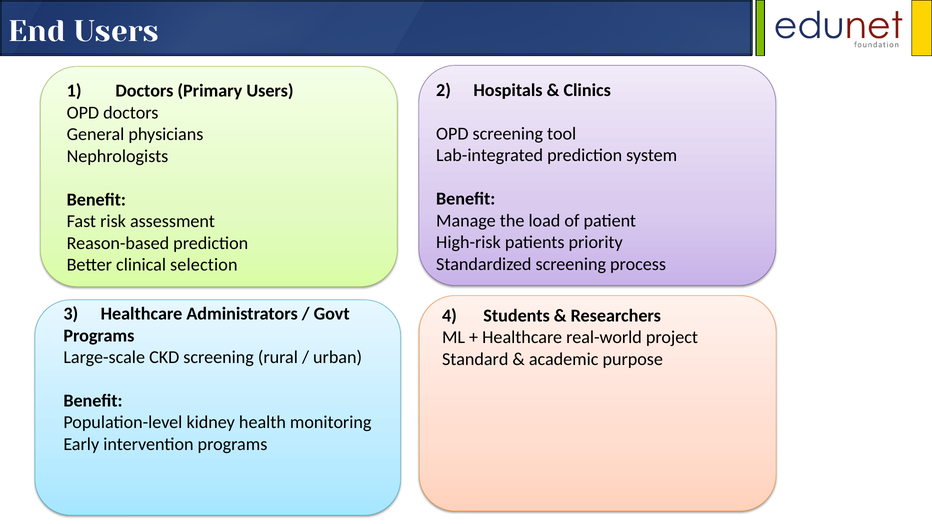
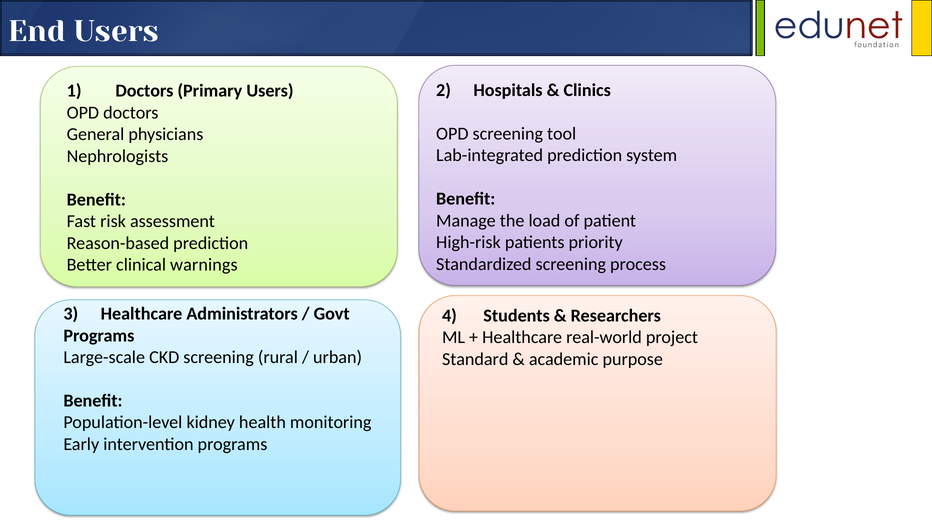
selection: selection -> warnings
